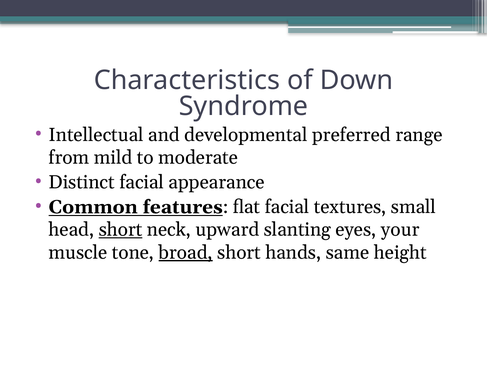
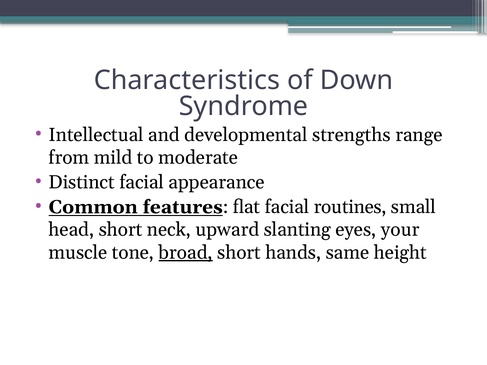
preferred: preferred -> strengths
textures: textures -> routines
short at (121, 230) underline: present -> none
